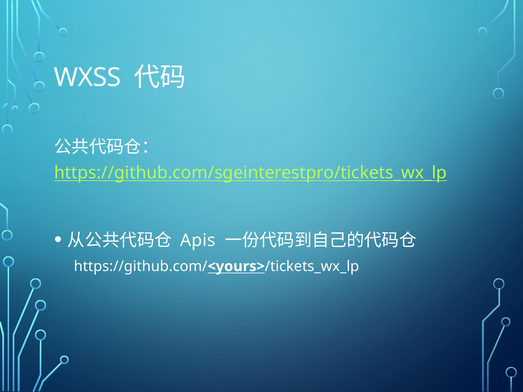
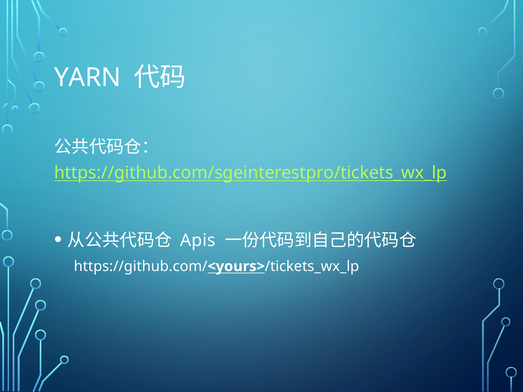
WXSS: WXSS -> YARN
